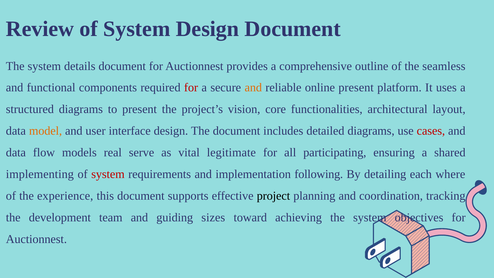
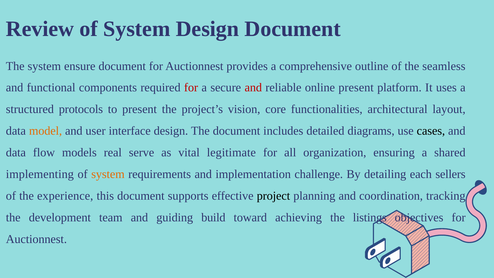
details: details -> ensure
and at (253, 88) colour: orange -> red
structured diagrams: diagrams -> protocols
cases colour: red -> black
participating: participating -> organization
system at (108, 174) colour: red -> orange
following: following -> challenge
where: where -> sellers
sizes: sizes -> build
achieving the system: system -> listings
